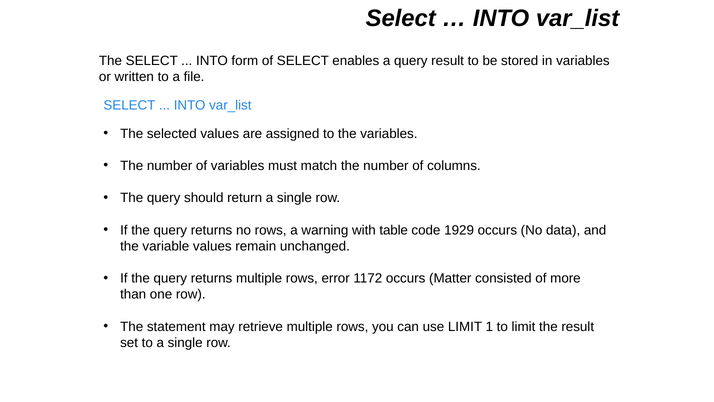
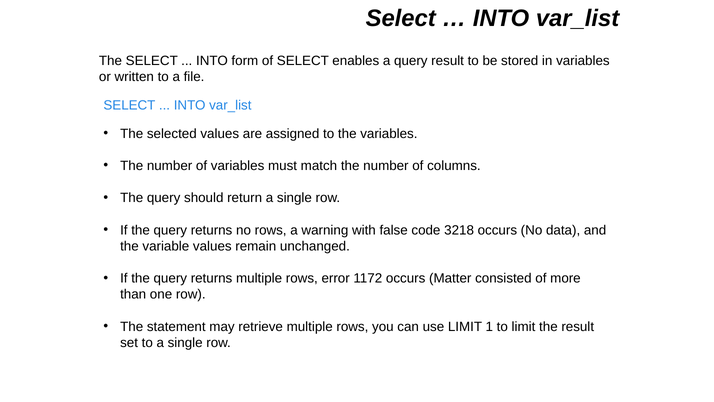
table: table -> false
1929: 1929 -> 3218
